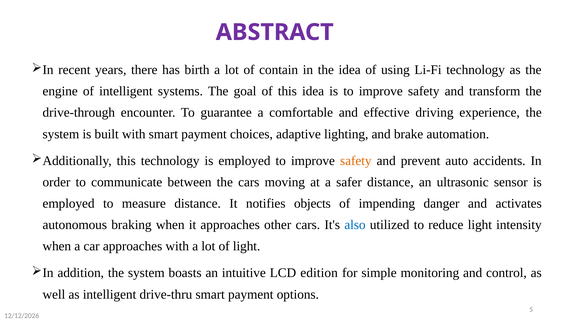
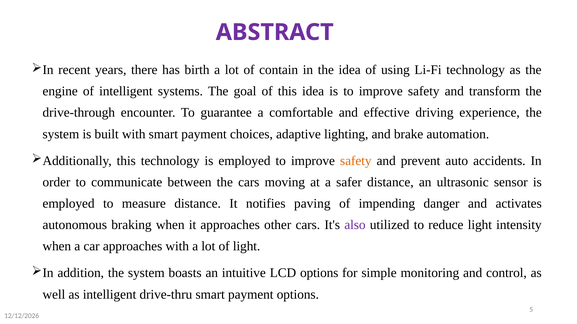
objects: objects -> paving
also colour: blue -> purple
LCD edition: edition -> options
